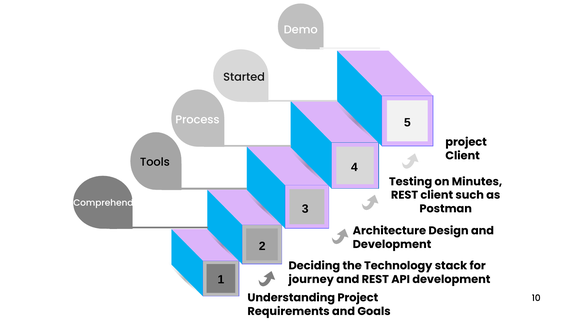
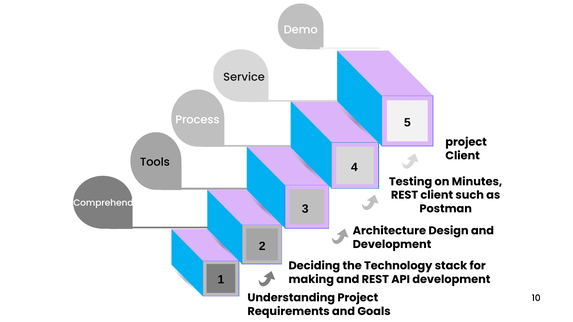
Started: Started -> Service
journey: journey -> making
